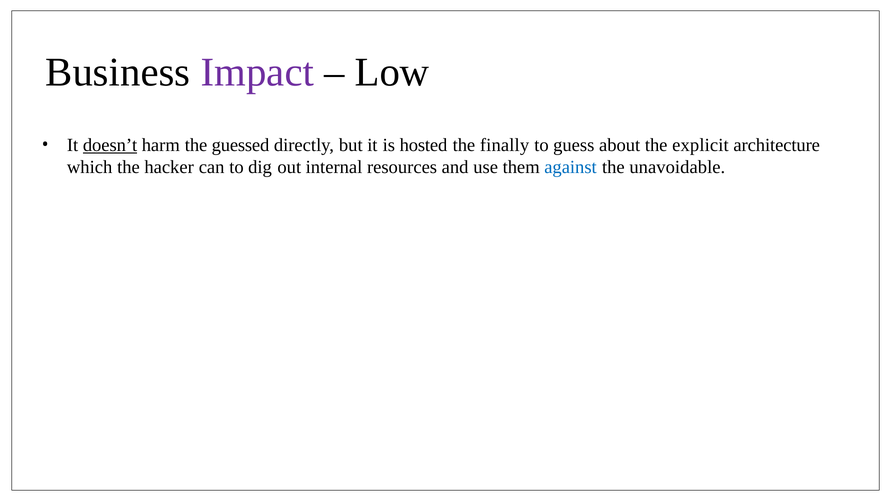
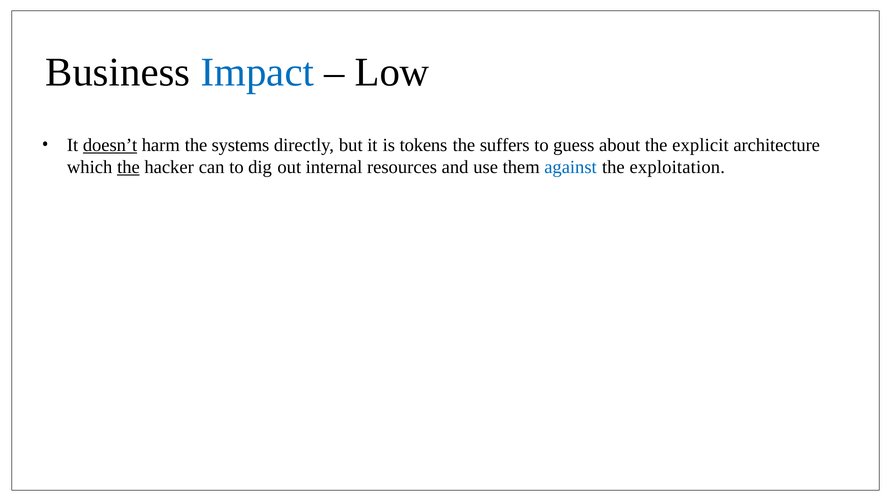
Impact colour: purple -> blue
guessed: guessed -> systems
hosted: hosted -> tokens
finally: finally -> suffers
the at (128, 167) underline: none -> present
unavoidable: unavoidable -> exploitation
